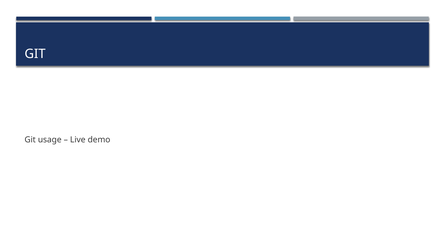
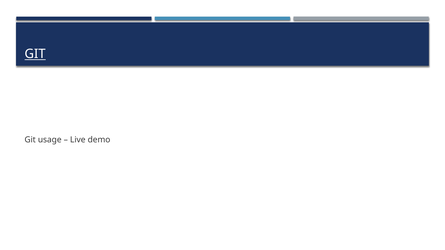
GIT at (35, 54) underline: none -> present
